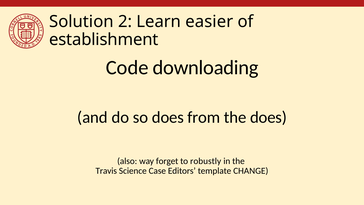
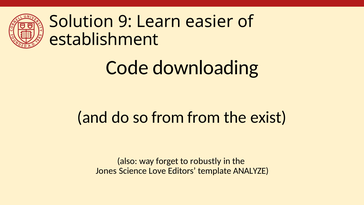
2: 2 -> 9
so does: does -> from
the does: does -> exist
Travis: Travis -> Jones
Case: Case -> Love
CHANGE: CHANGE -> ANALYZE
